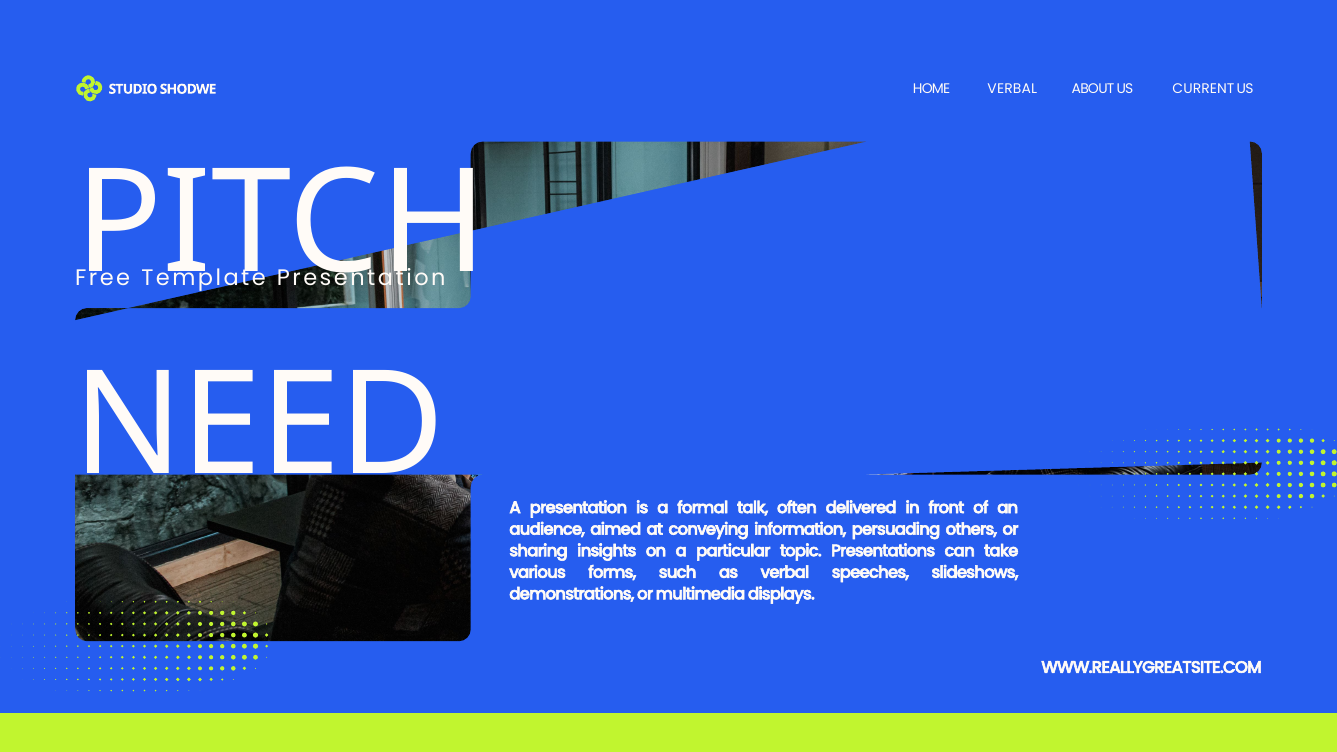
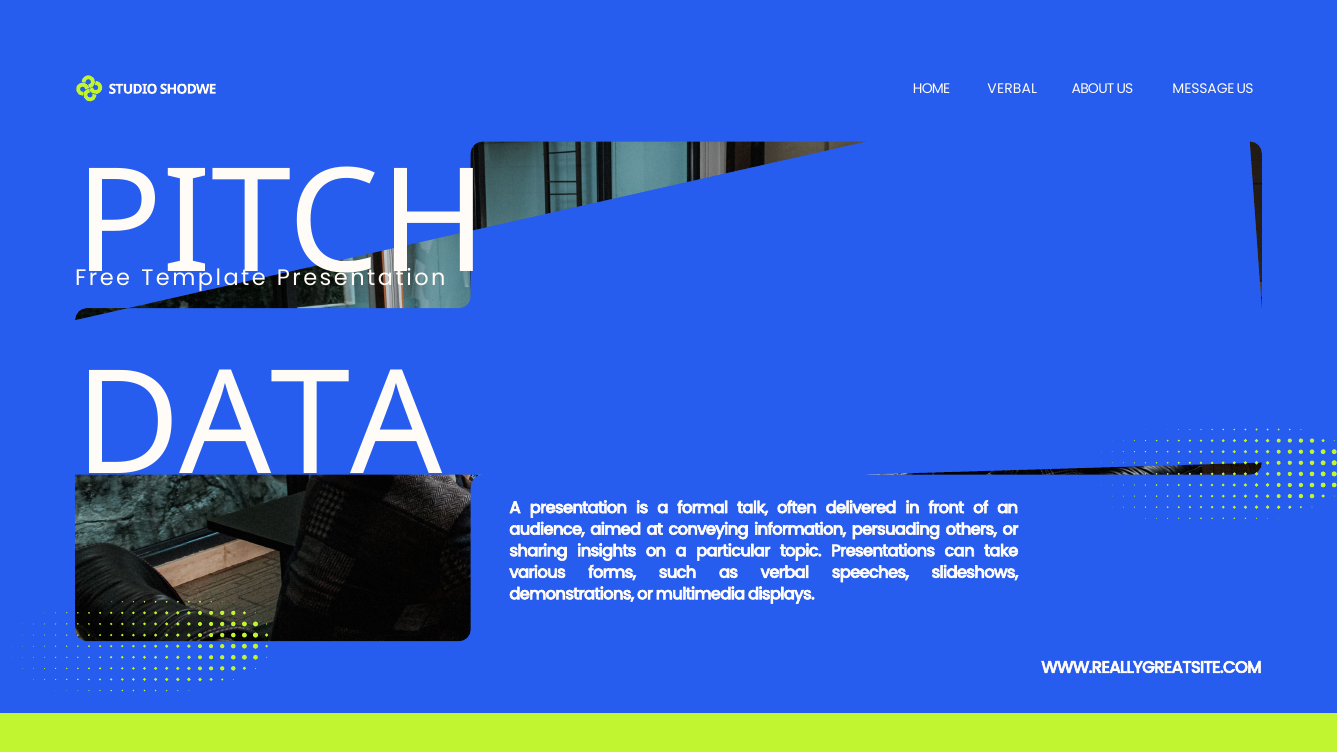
CURRENT: CURRENT -> MESSAGE
NEED: NEED -> DATA
